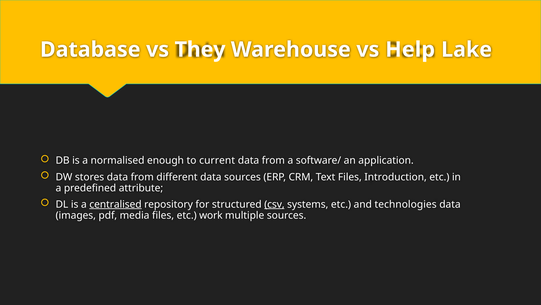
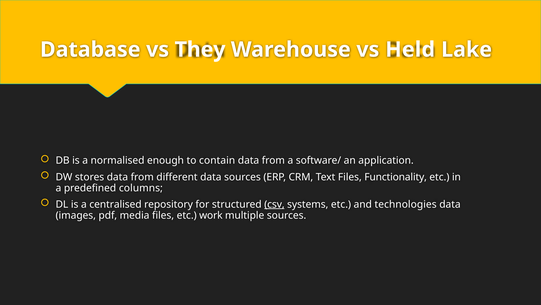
Help: Help -> Held
current: current -> contain
Introduction: Introduction -> Functionality
attribute: attribute -> columns
centralised underline: present -> none
